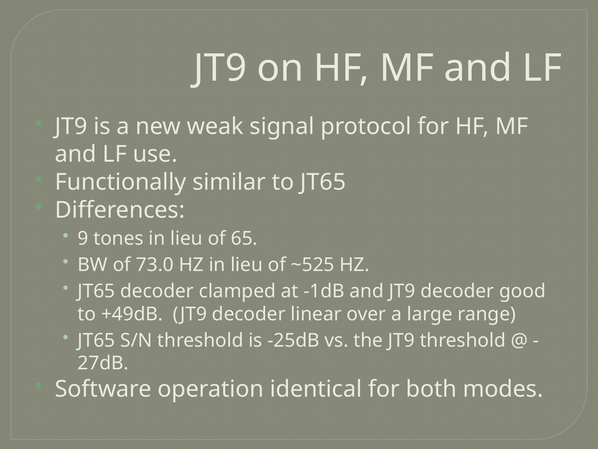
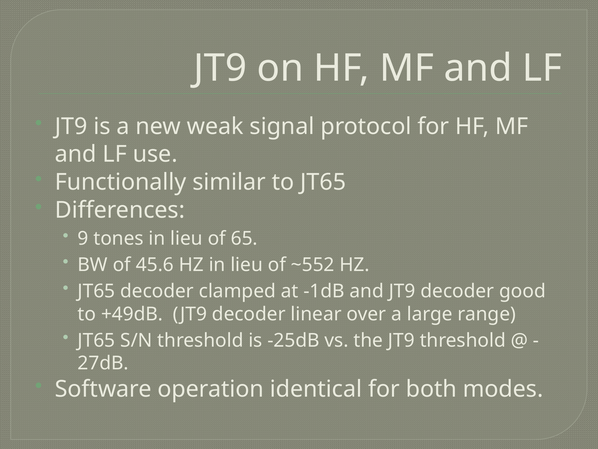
73.0: 73.0 -> 45.6
~525: ~525 -> ~552
